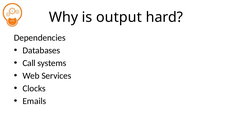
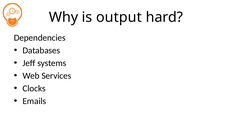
Call: Call -> Jeff
